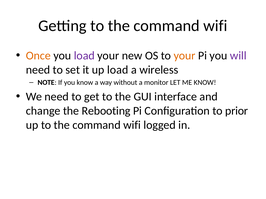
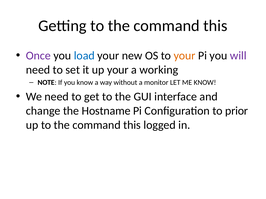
wifi at (215, 26): wifi -> this
Once colour: orange -> purple
load at (84, 56) colour: purple -> blue
up load: load -> your
wireless: wireless -> working
Rebooting: Rebooting -> Hostname
wifi at (132, 125): wifi -> this
